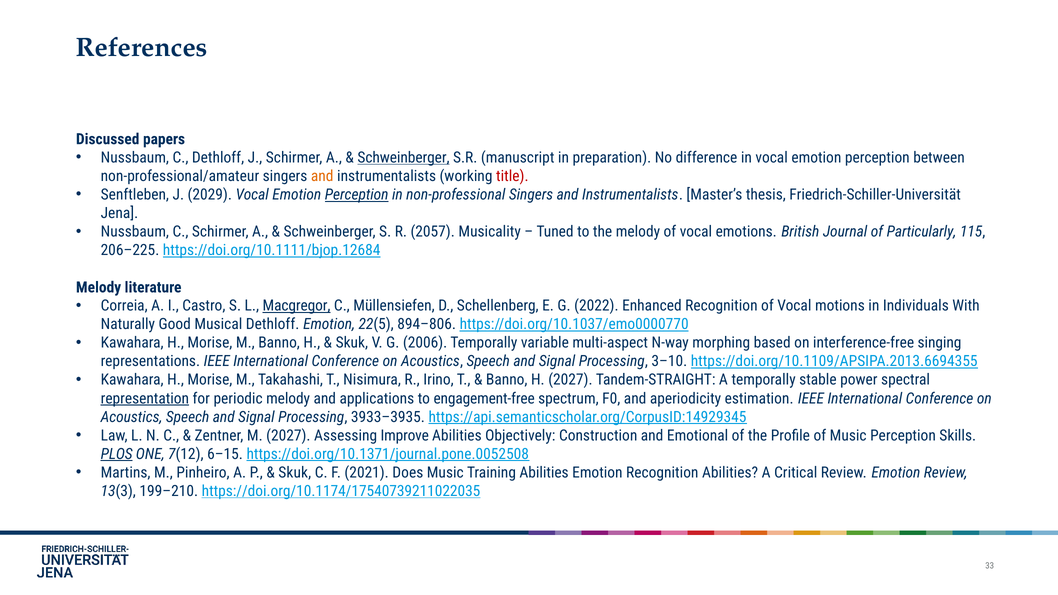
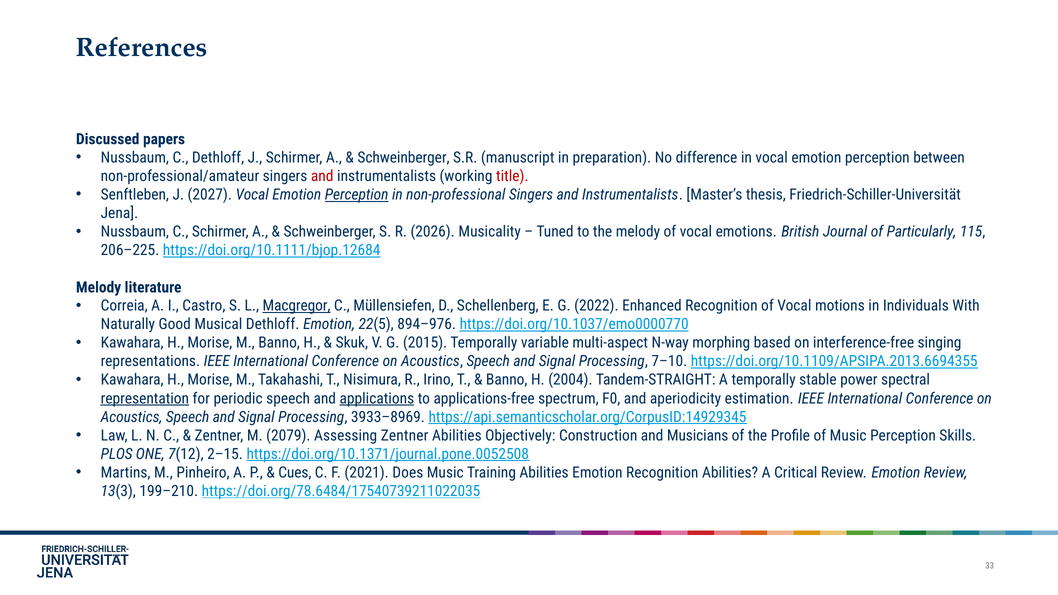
Schweinberger at (404, 158) underline: present -> none
and at (322, 176) colour: orange -> red
2029: 2029 -> 2027
2057: 2057 -> 2026
894–806: 894–806 -> 894–976
2006: 2006 -> 2015
3–10: 3–10 -> 7–10
H 2027: 2027 -> 2004
periodic melody: melody -> speech
applications underline: none -> present
engagement-free: engagement-free -> applications-free
3933–3935: 3933–3935 -> 3933–8969
M 2027: 2027 -> 2079
Assessing Improve: Improve -> Zentner
Emotional: Emotional -> Musicians
PLOS underline: present -> none
6–15: 6–15 -> 2–15
Skuk at (295, 473): Skuk -> Cues
https://doi.org/10.1174/17540739211022035: https://doi.org/10.1174/17540739211022035 -> https://doi.org/78.6484/17540739211022035
